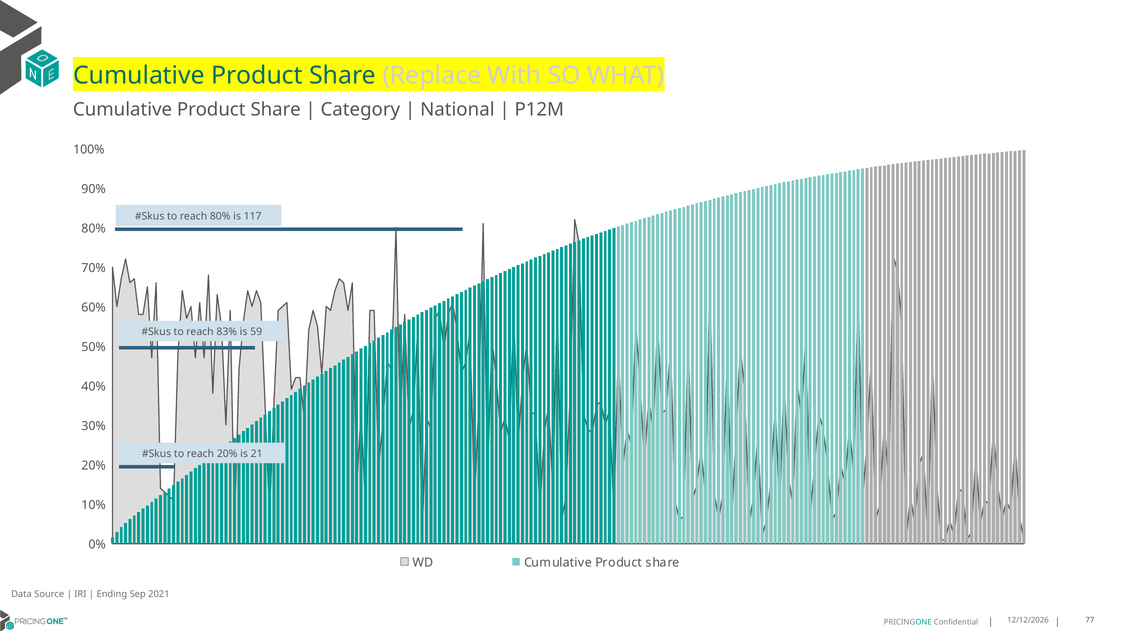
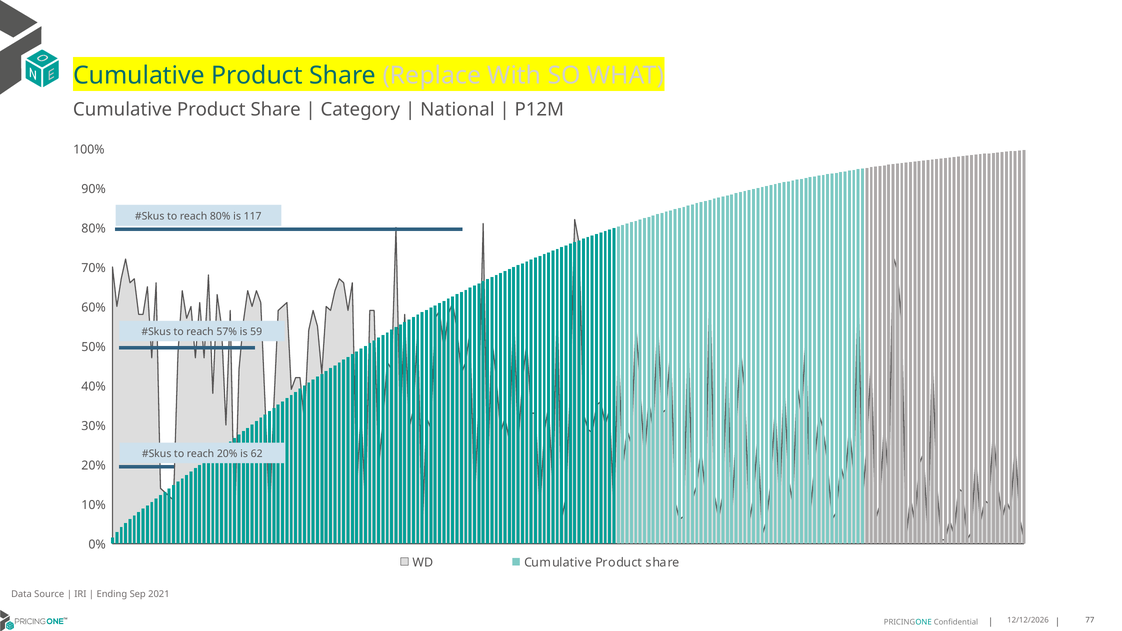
83%: 83% -> 57%
21: 21 -> 62
